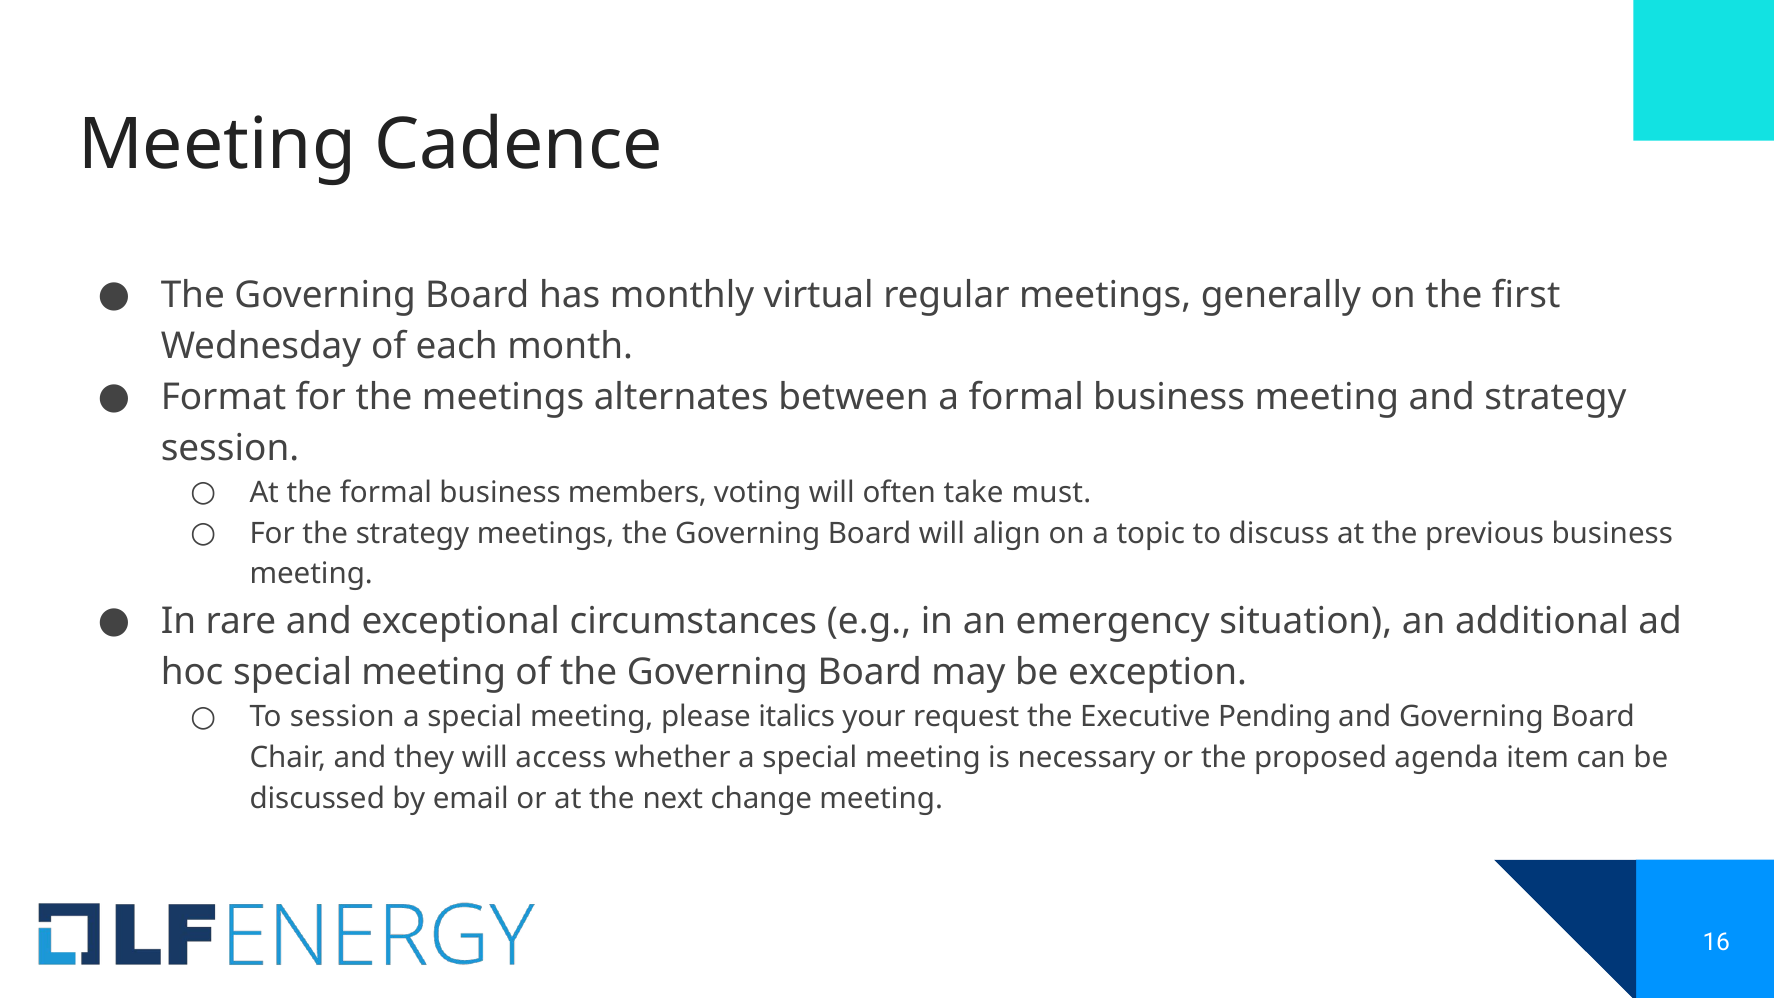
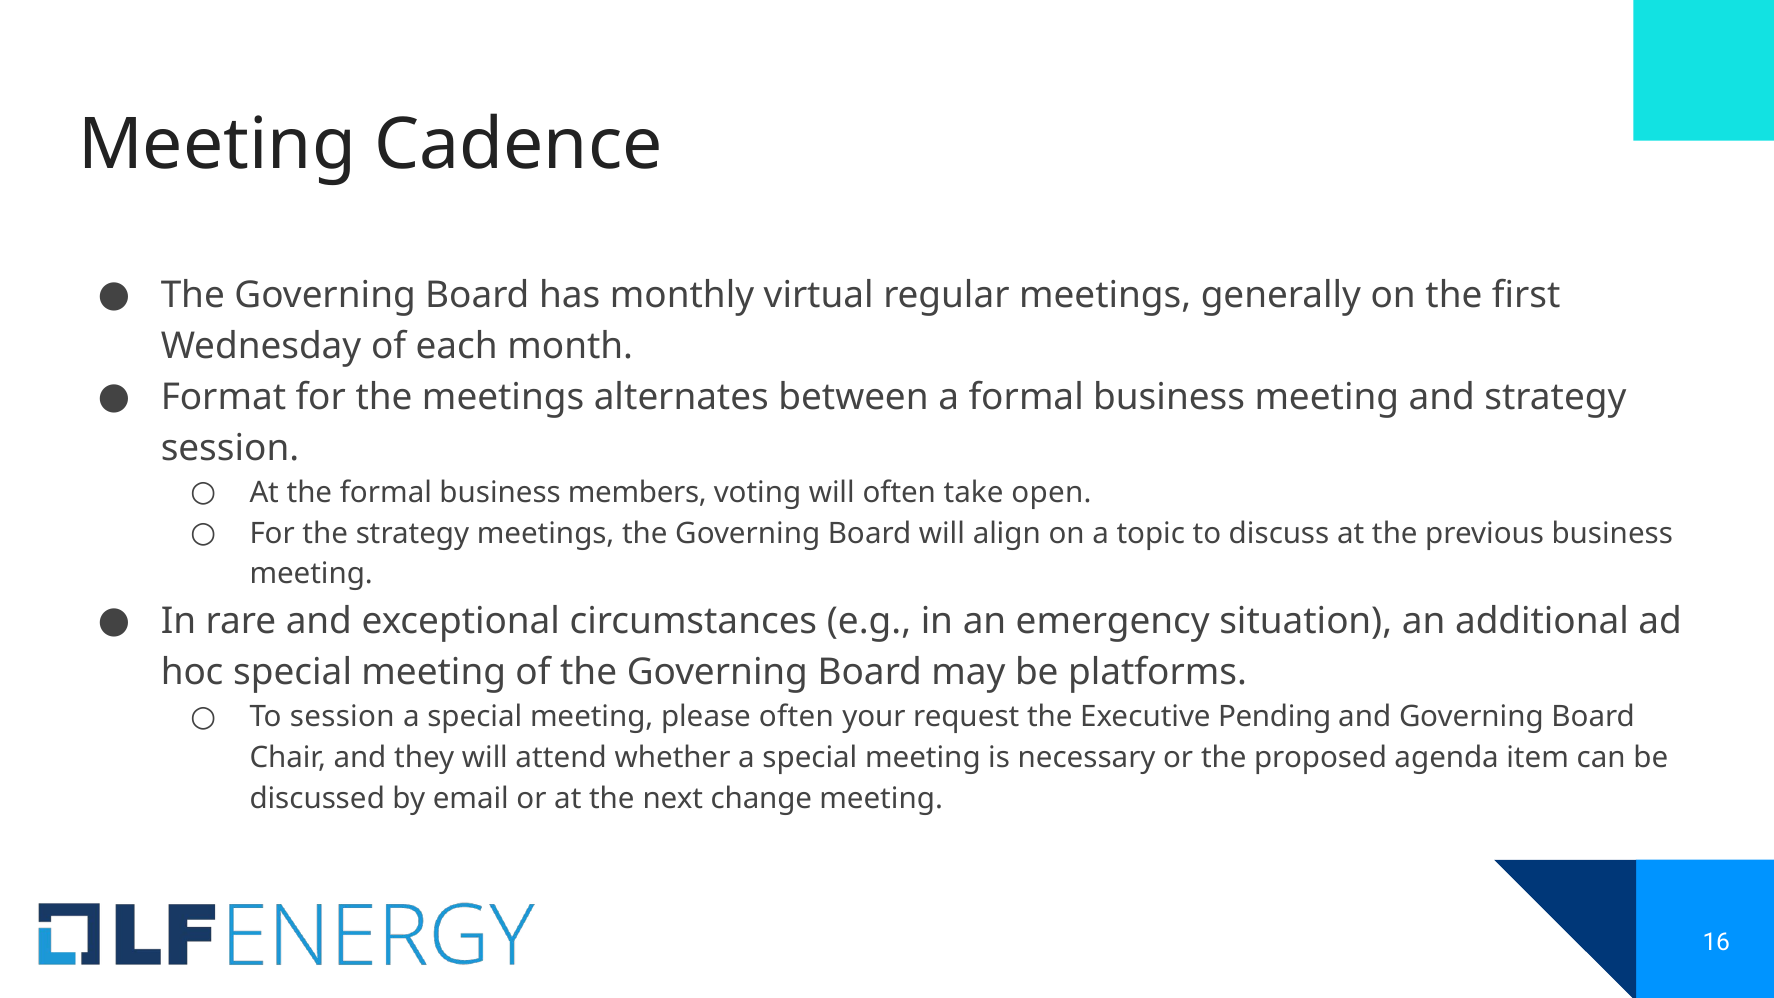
must: must -> open
exception: exception -> platforms
please italics: italics -> often
access: access -> attend
